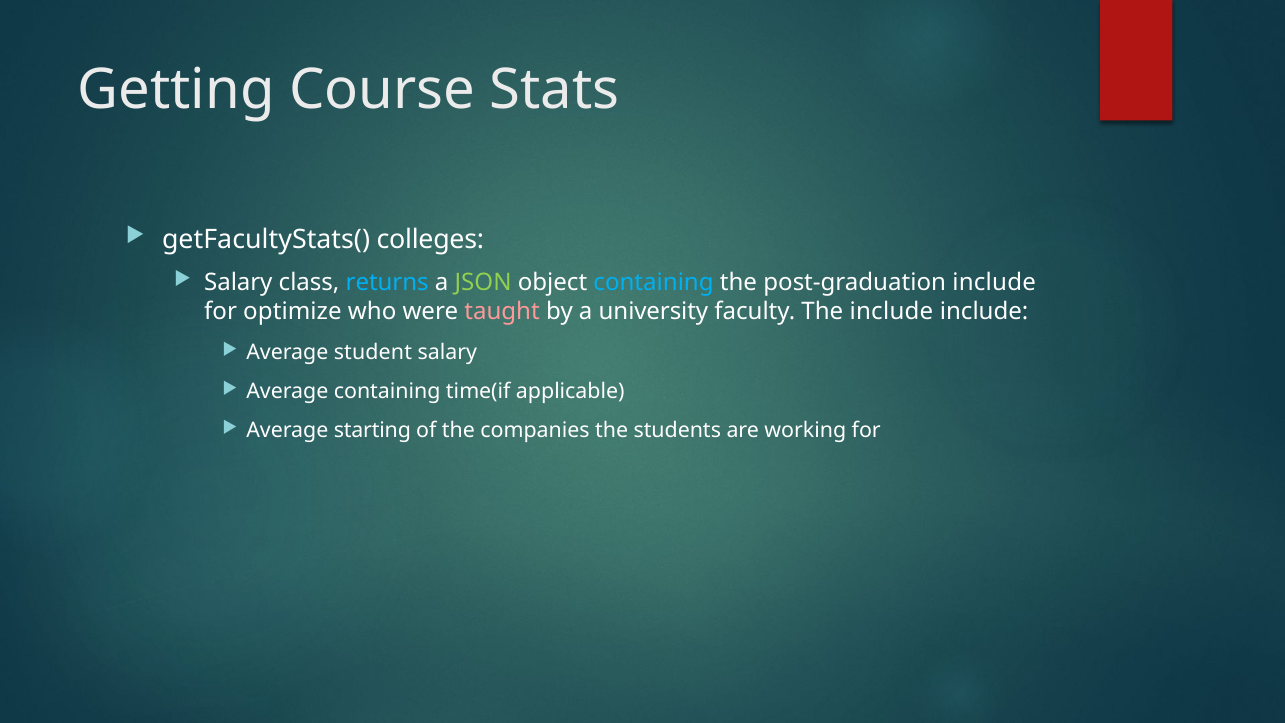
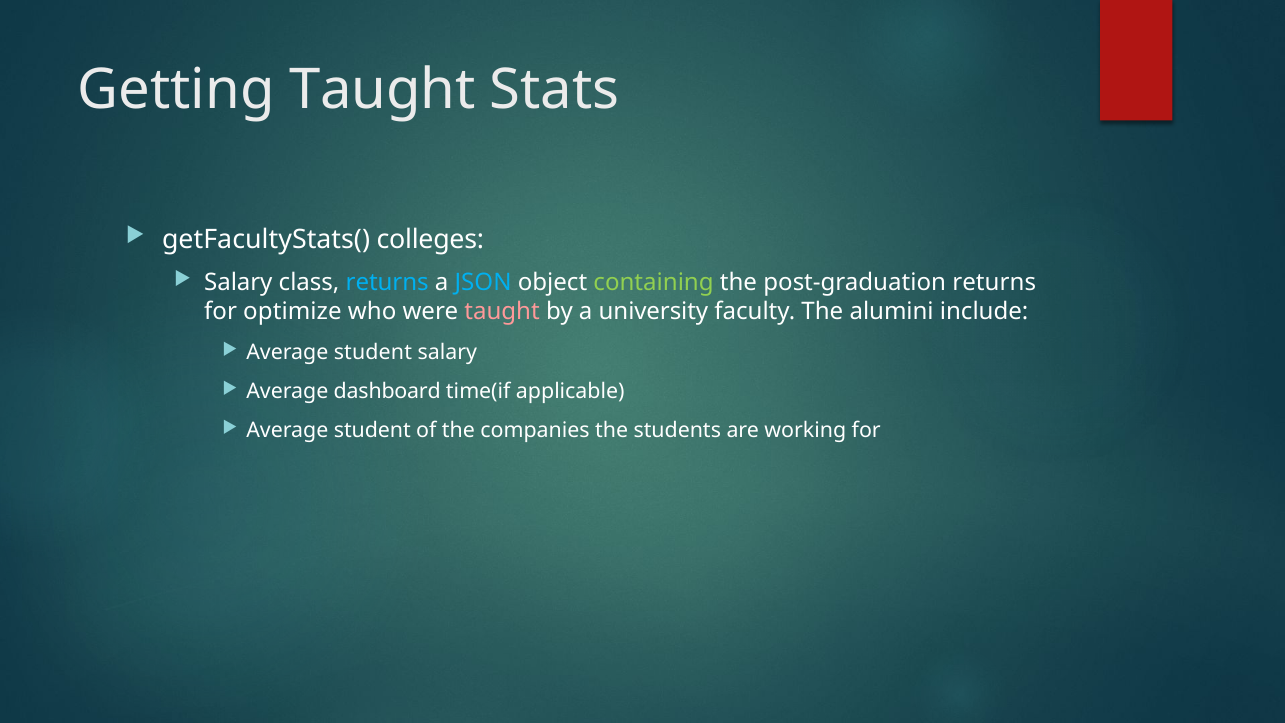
Getting Course: Course -> Taught
JSON colour: light green -> light blue
containing at (654, 283) colour: light blue -> light green
post-graduation include: include -> returns
The include: include -> alumini
Average containing: containing -> dashboard
starting at (372, 430): starting -> student
